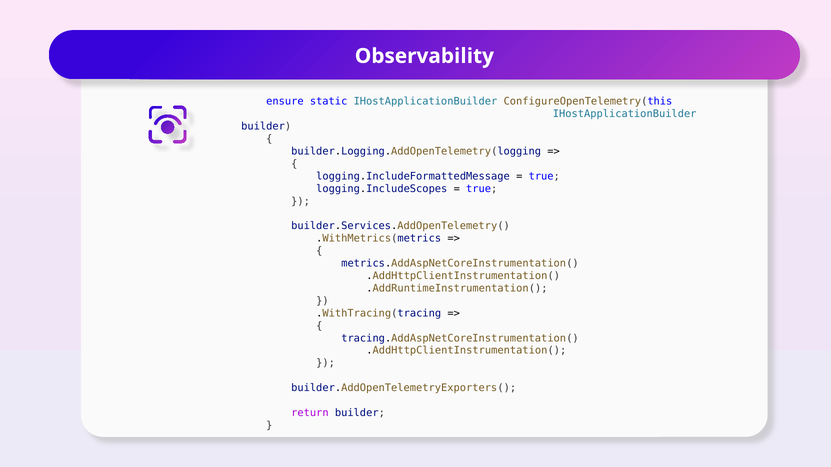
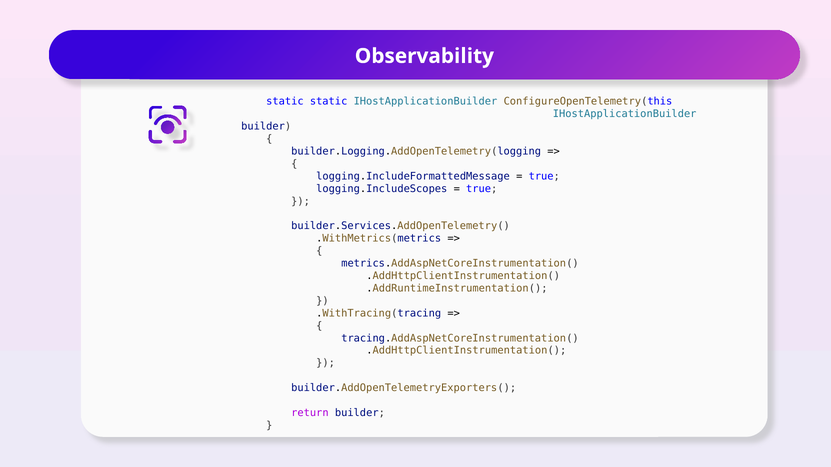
ensure at (285, 102): ensure -> static
